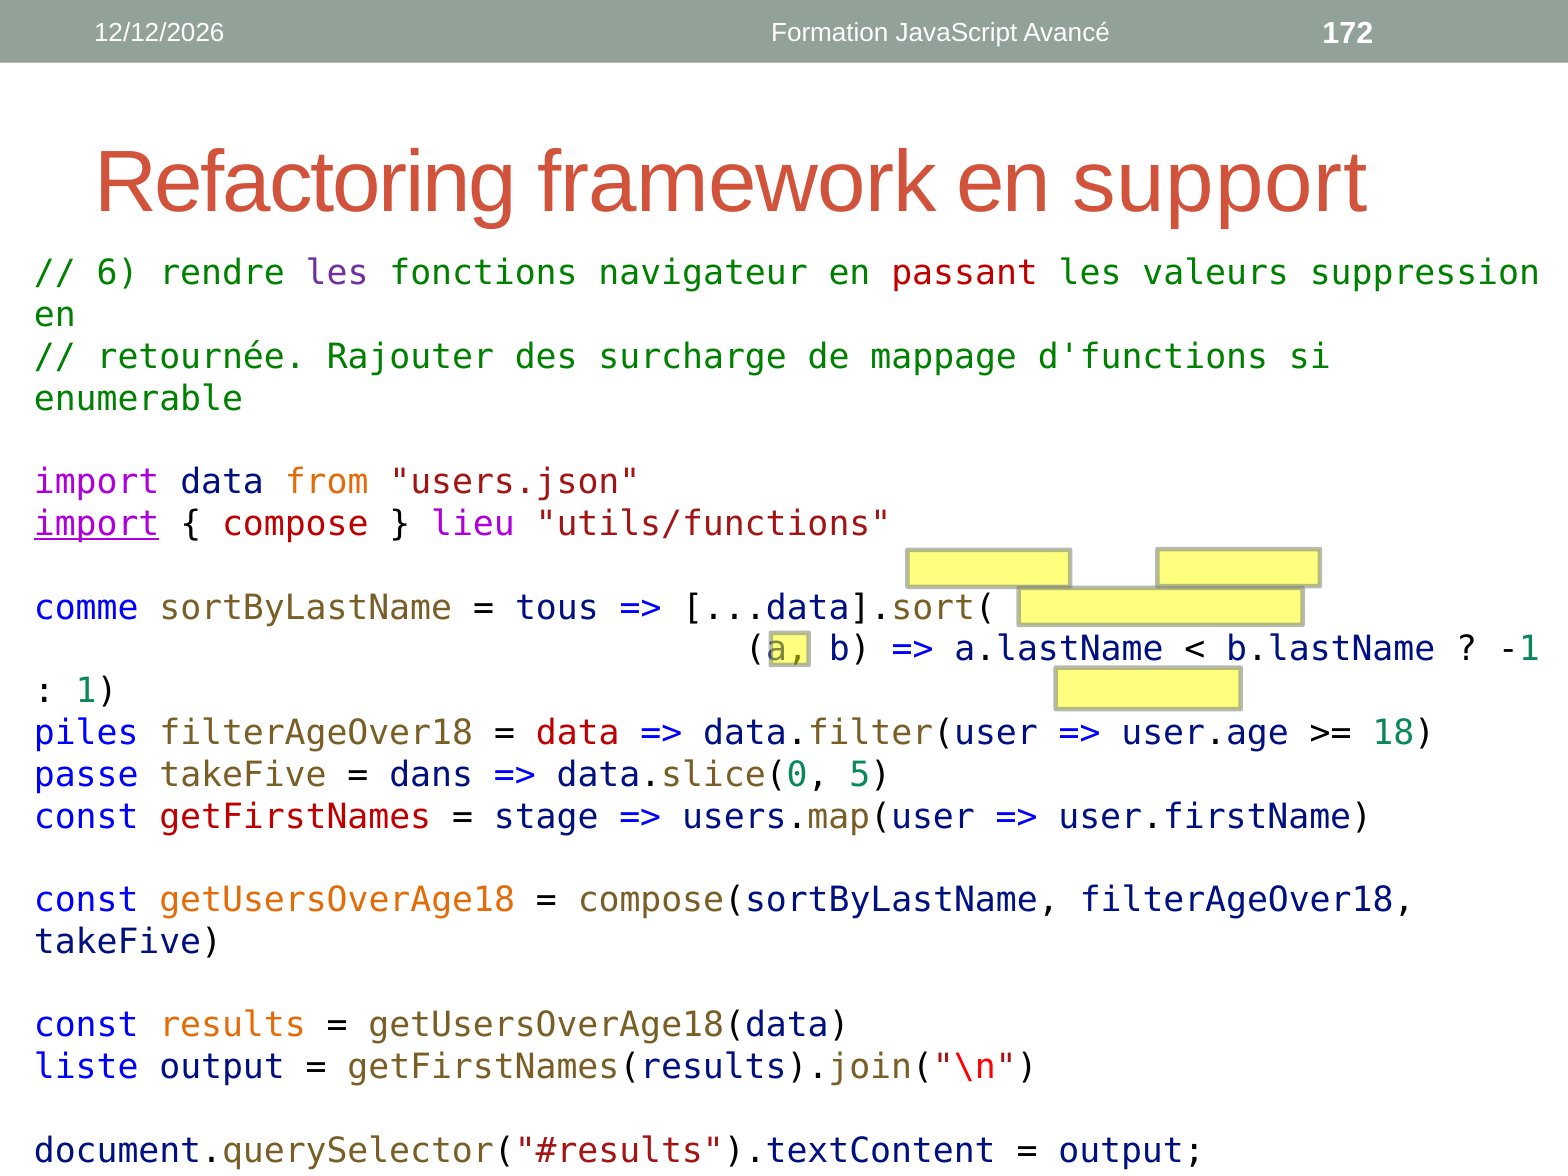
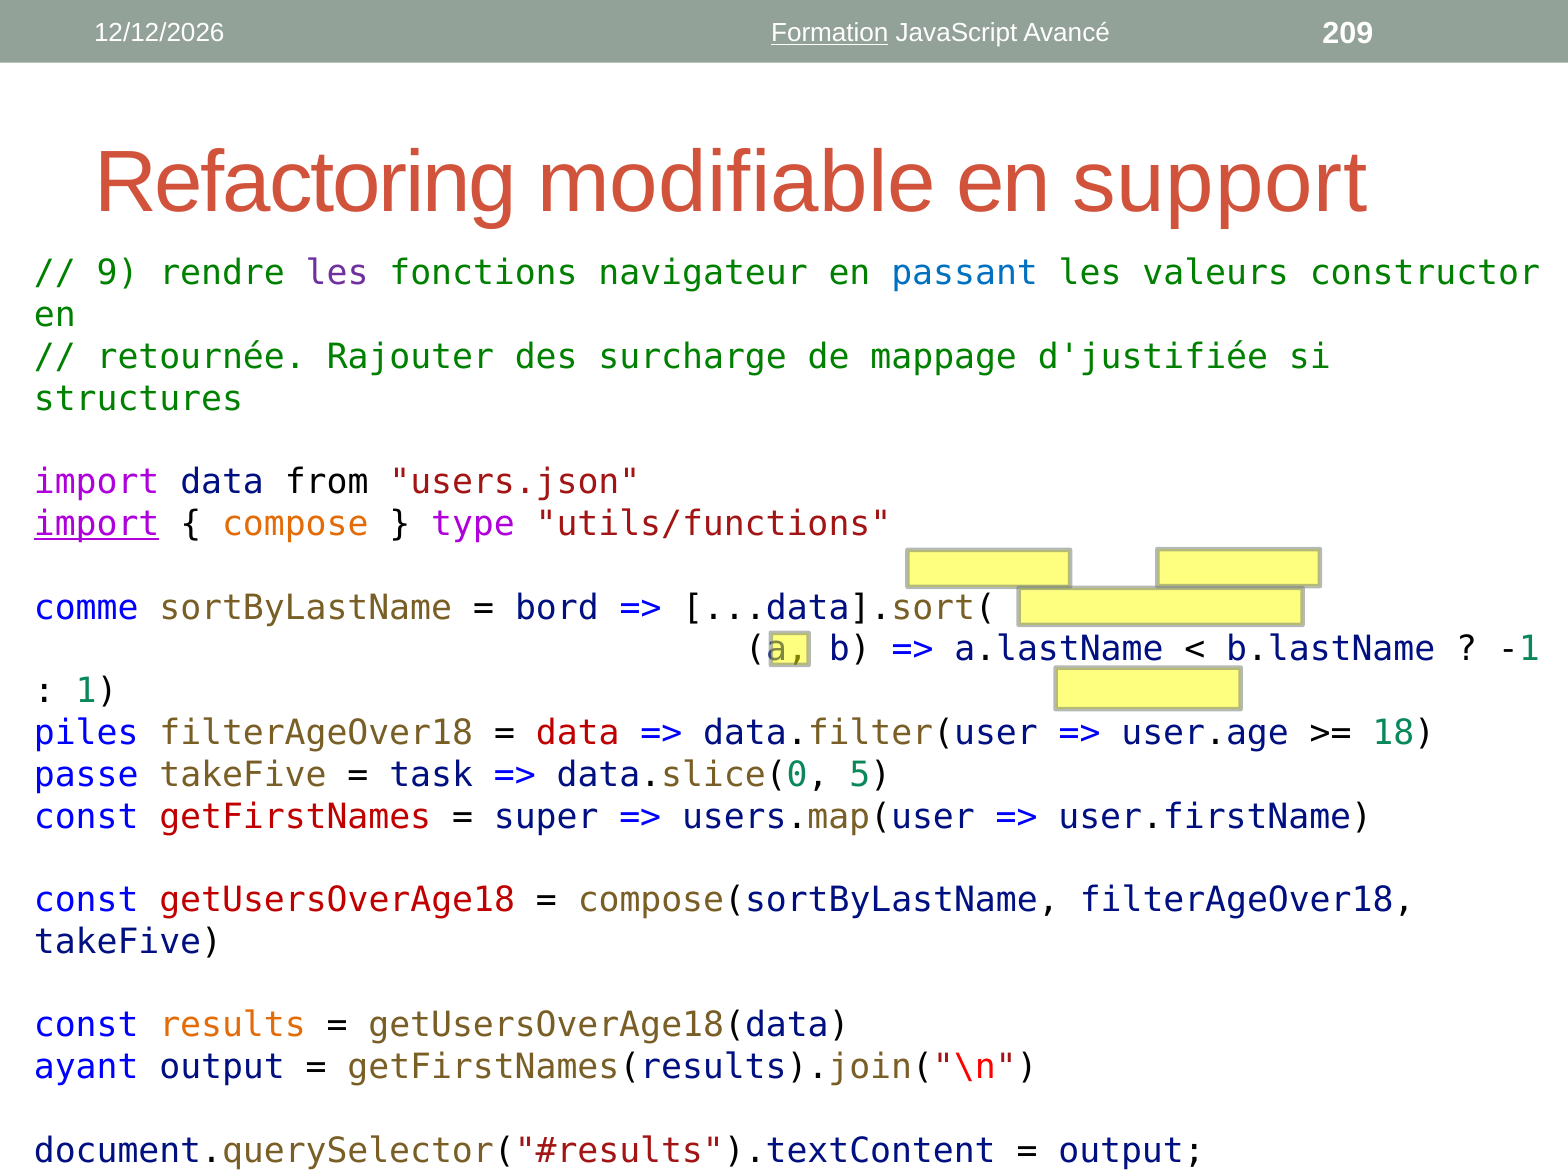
Formation underline: none -> present
172: 172 -> 209
framework: framework -> modifiable
6: 6 -> 9
passant colour: red -> blue
suppression: suppression -> constructor
d'functions: d'functions -> d'justifiée
enumerable: enumerable -> structures
from colour: orange -> black
compose colour: red -> orange
lieu: lieu -> type
tous: tous -> bord
dans: dans -> task
stage: stage -> super
getUsersOverAge18 colour: orange -> red
liste: liste -> ayant
